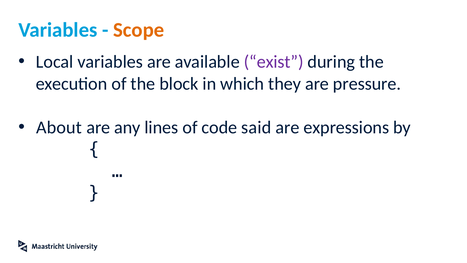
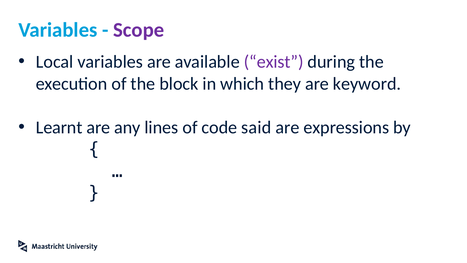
Scope colour: orange -> purple
pressure: pressure -> keyword
About: About -> Learnt
